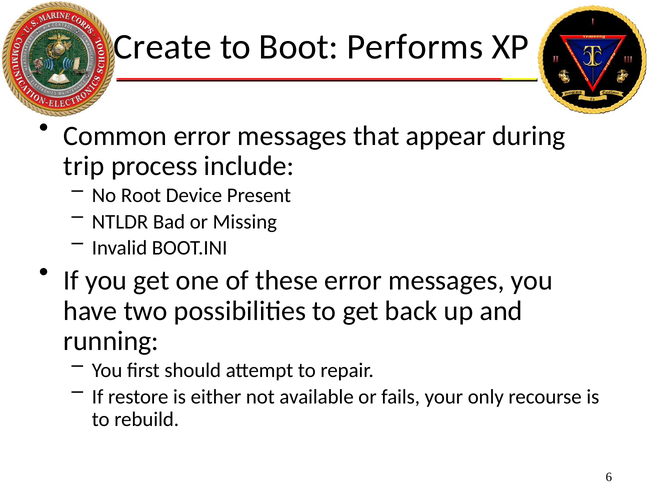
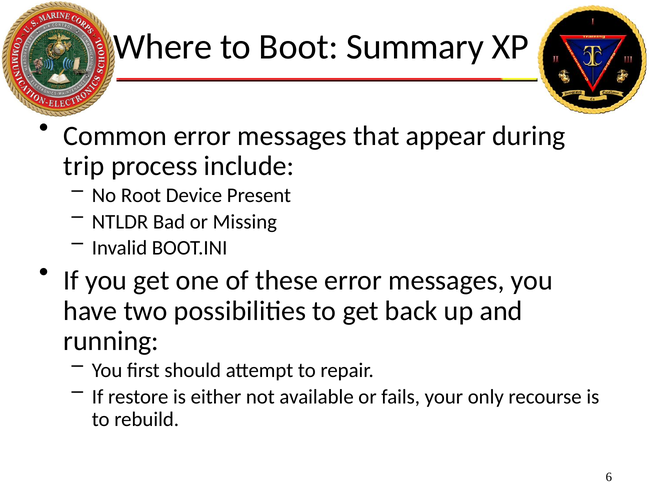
Create: Create -> Where
Performs: Performs -> Summary
